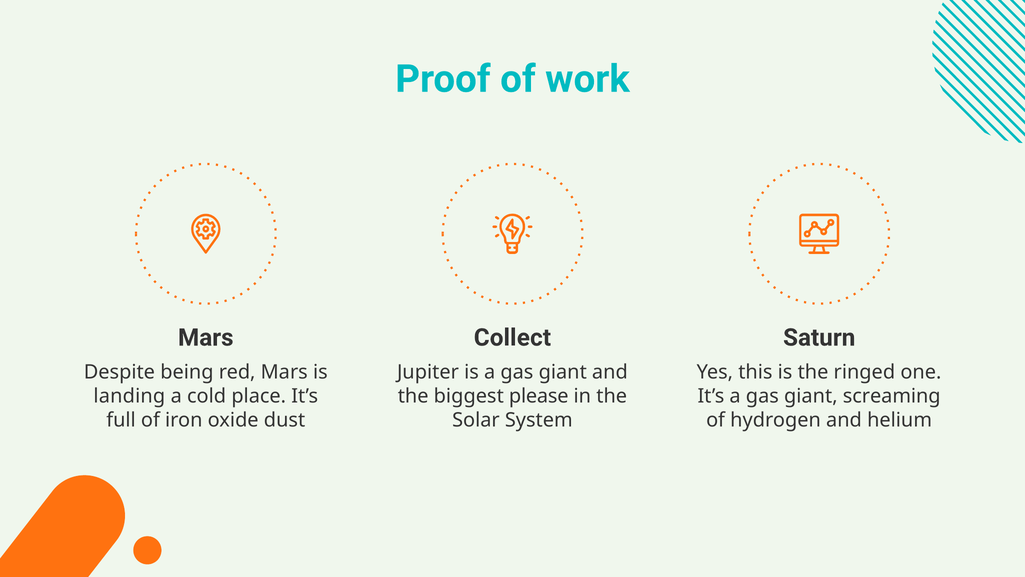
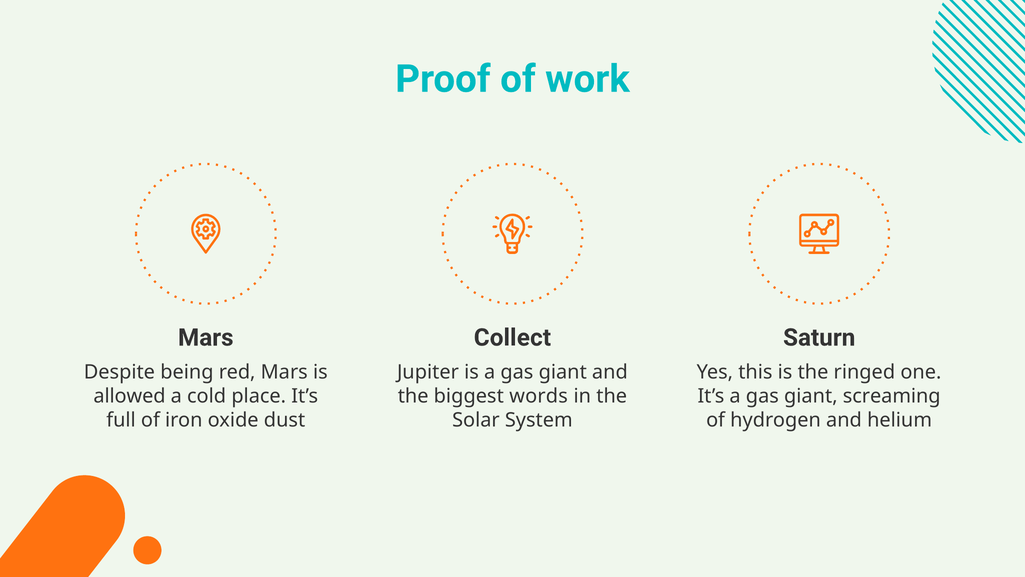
landing: landing -> allowed
please: please -> words
